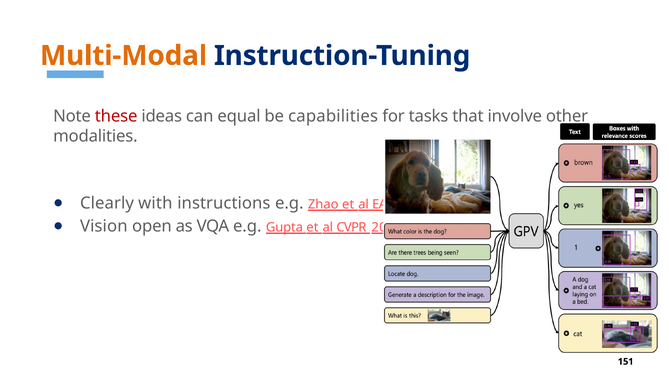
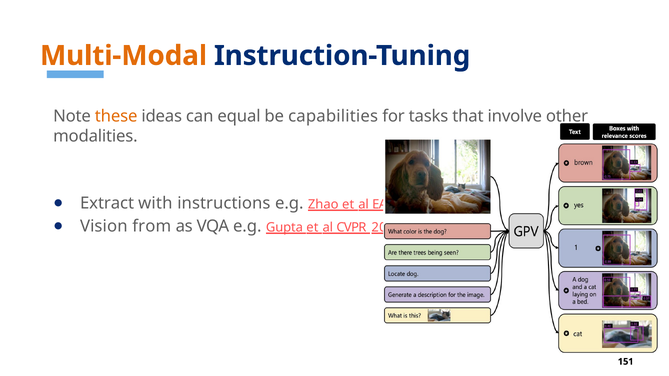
these colour: red -> orange
Clearly: Clearly -> Extract
open: open -> from
